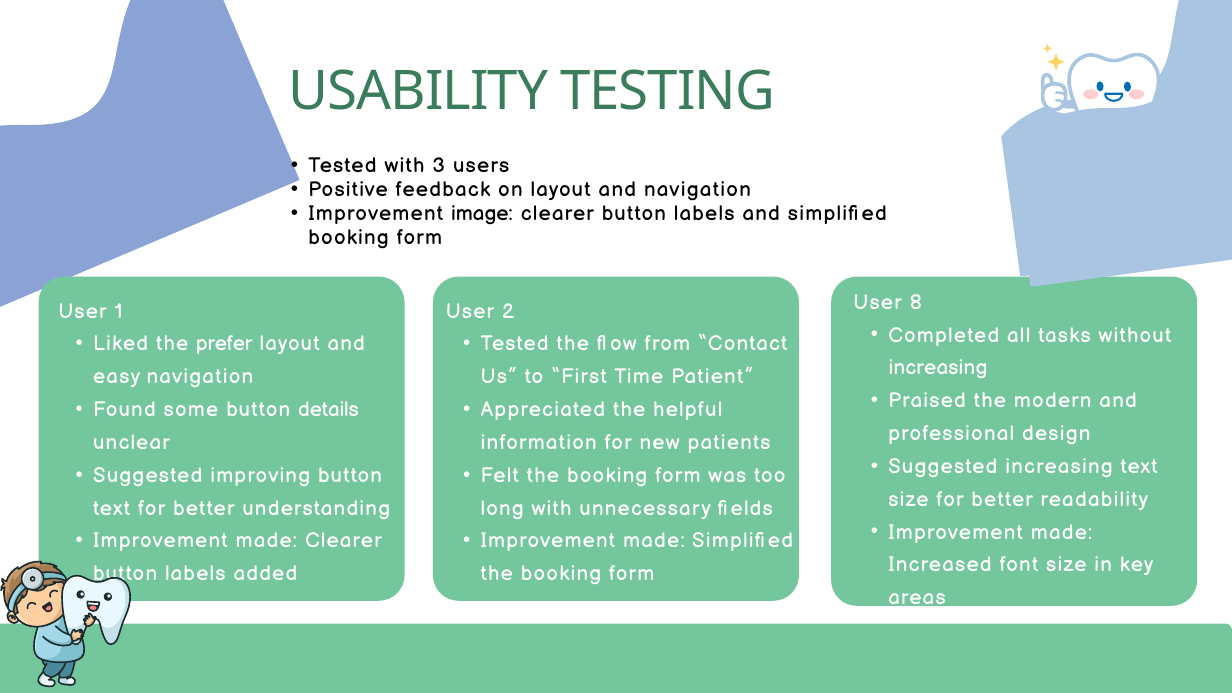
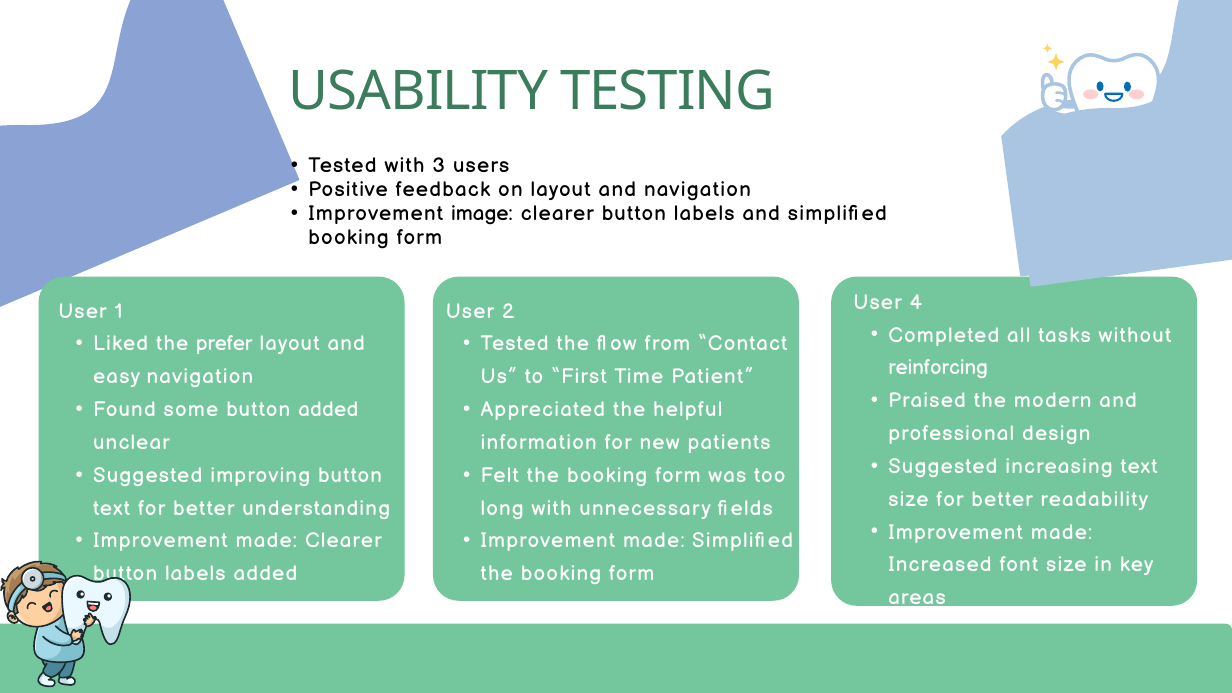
8: 8 -> 4
increasing at (938, 368): increasing -> reinforcing
button details: details -> added
